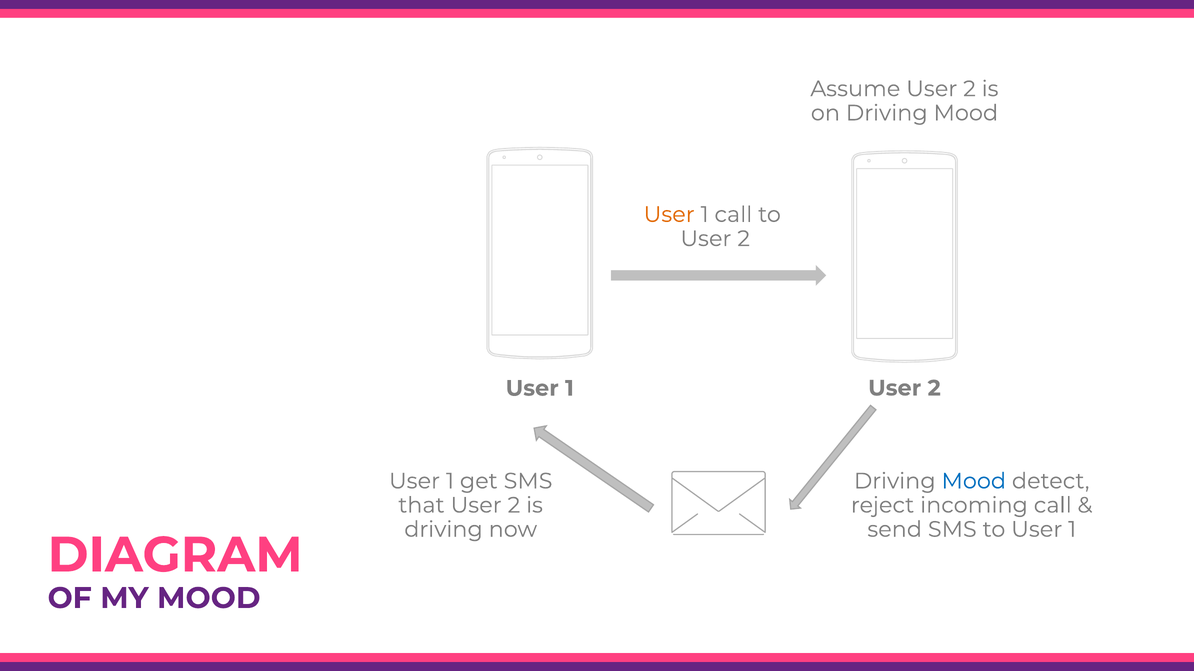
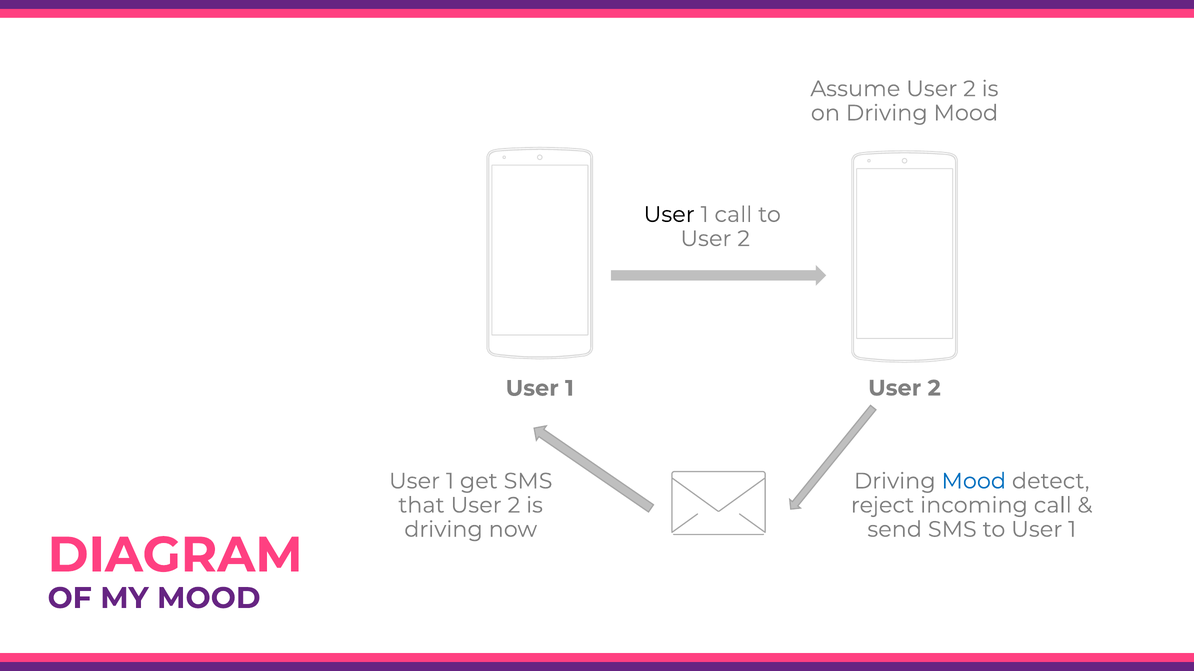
User at (669, 215) colour: orange -> black
